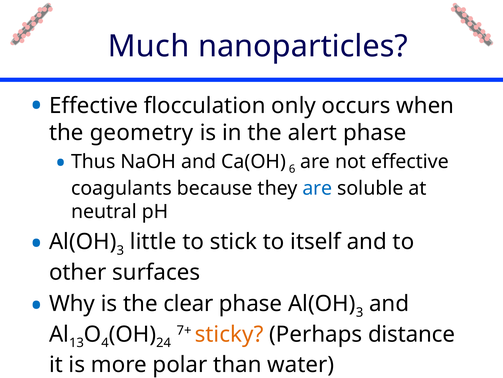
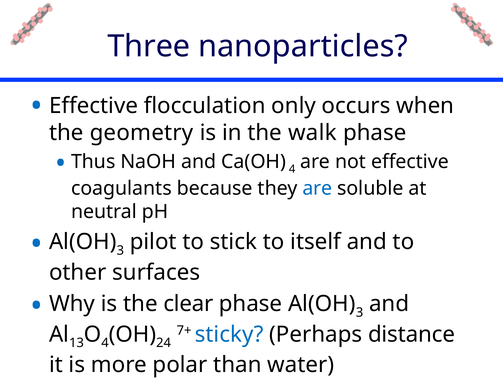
Much: Much -> Three
alert: alert -> walk
Ca(OH 6: 6 -> 4
little: little -> pilot
sticky colour: orange -> blue
